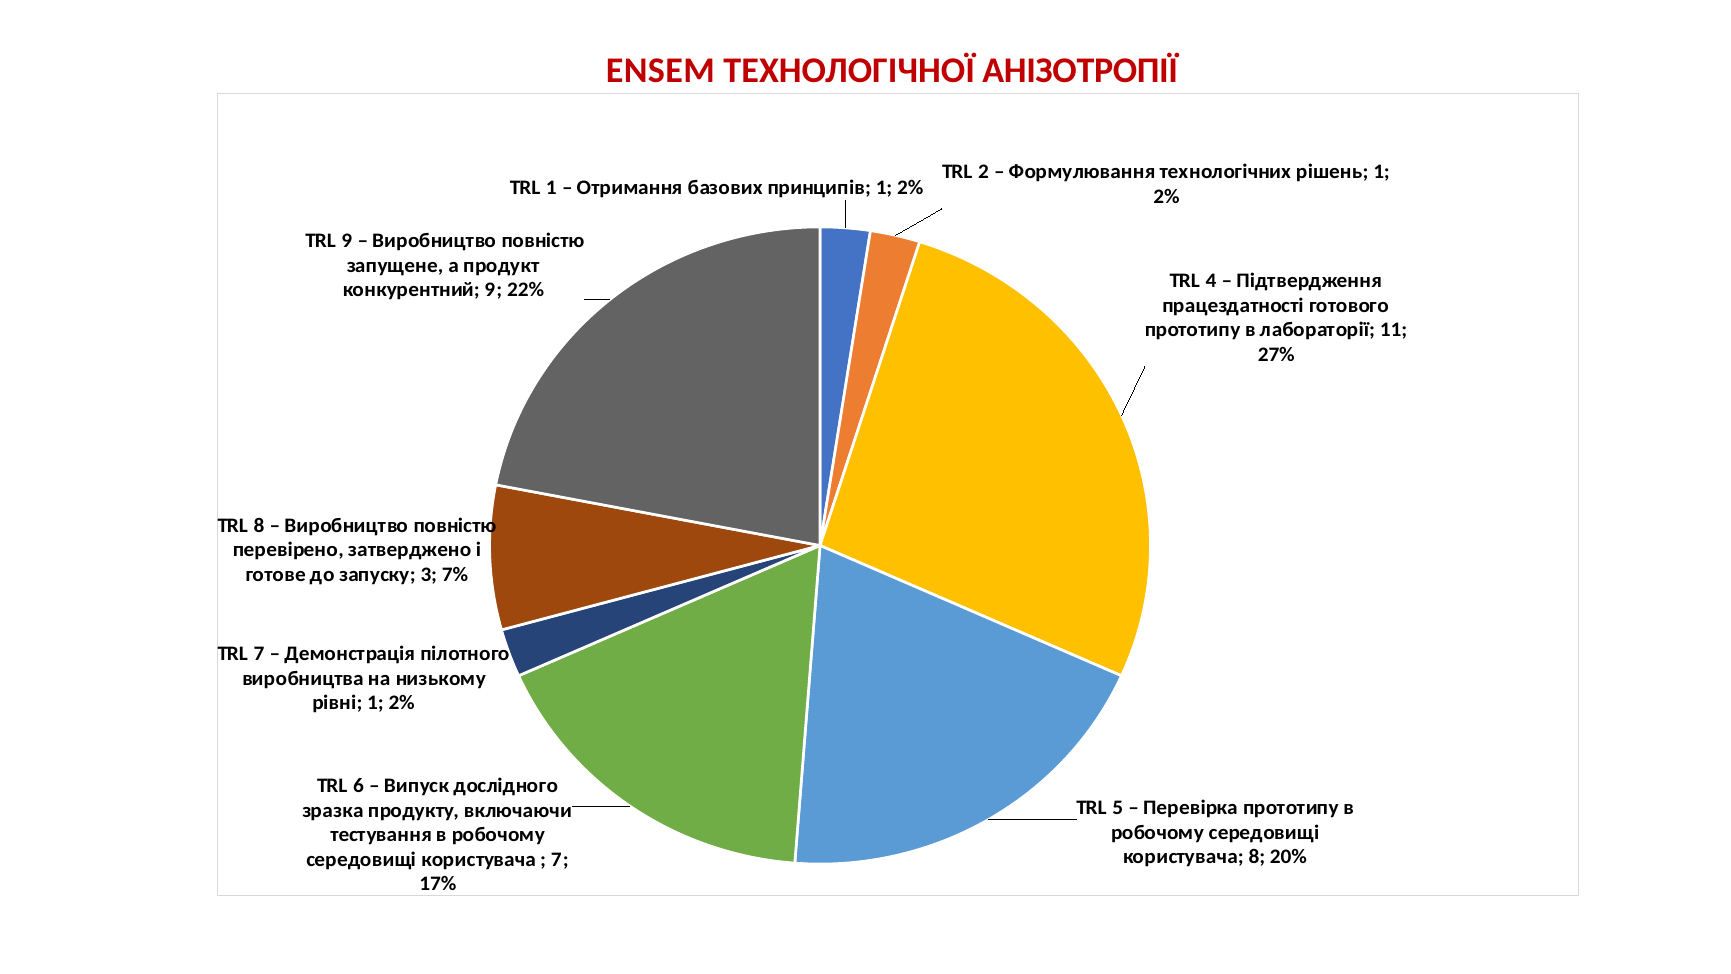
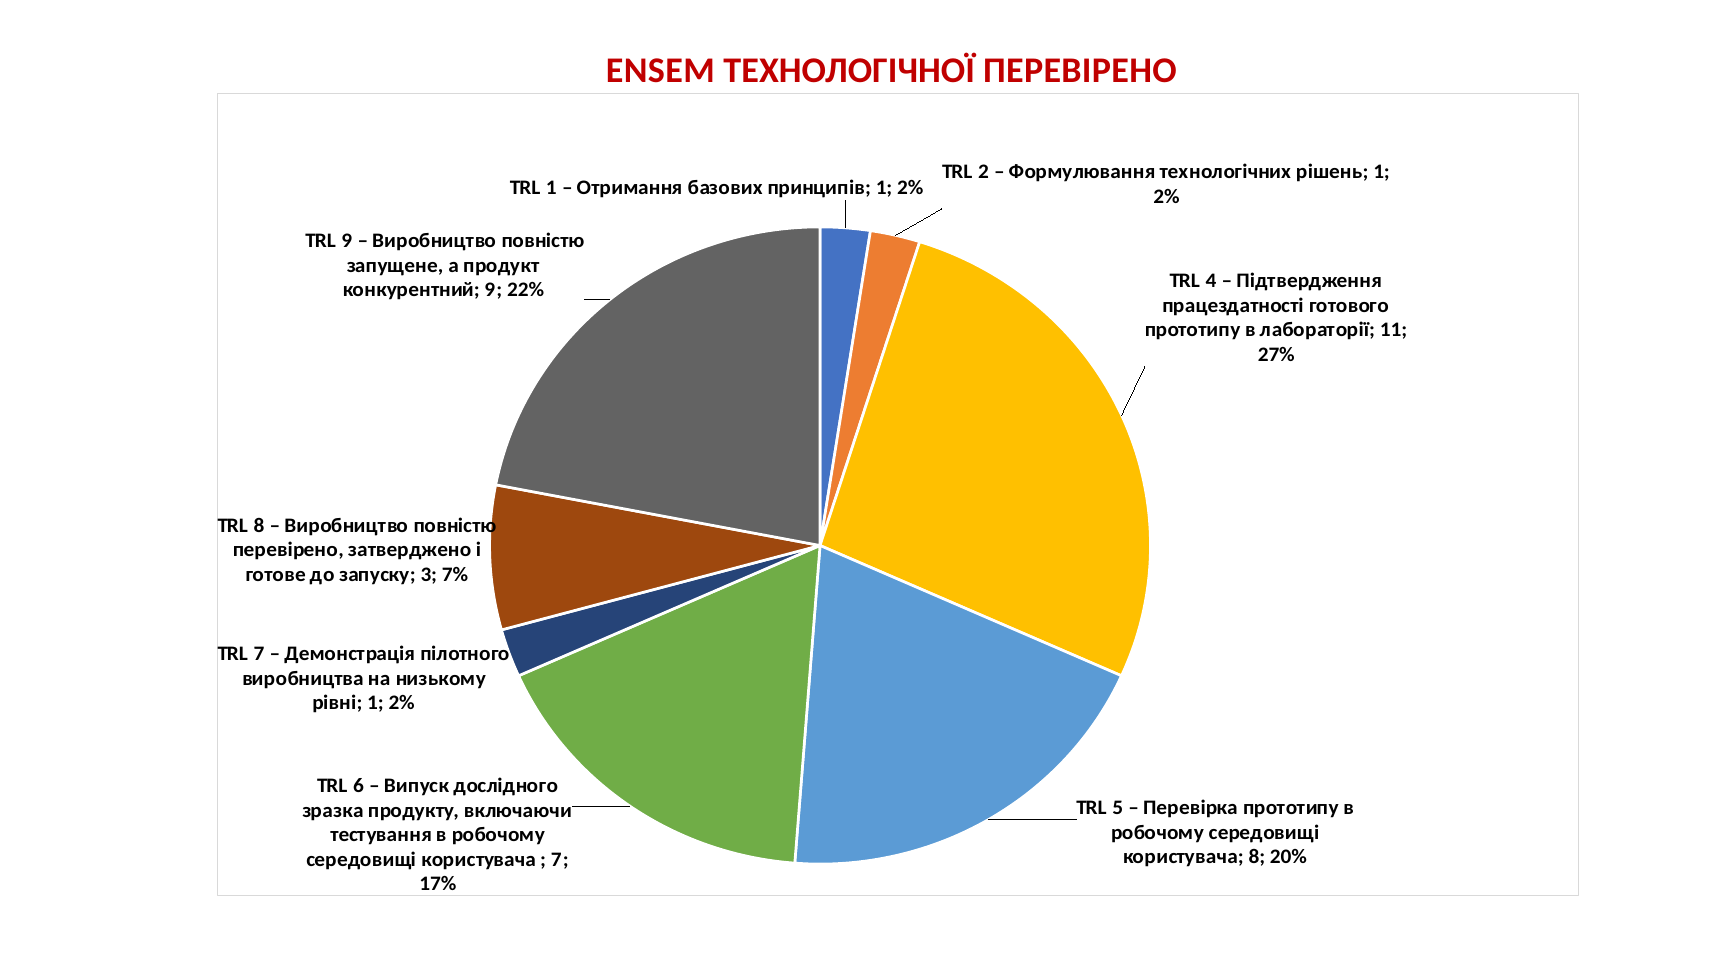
ТЕХНОЛОГІЧНОЇ АНІЗОТРОПІЇ: АНІЗОТРОПІЇ -> ПЕРЕВІРЕНО
